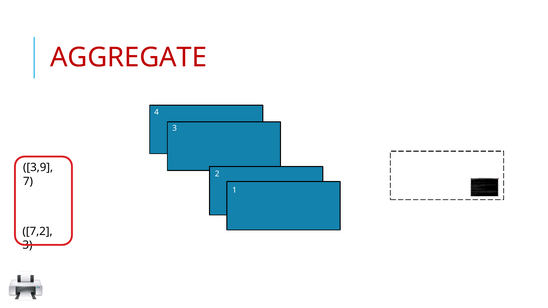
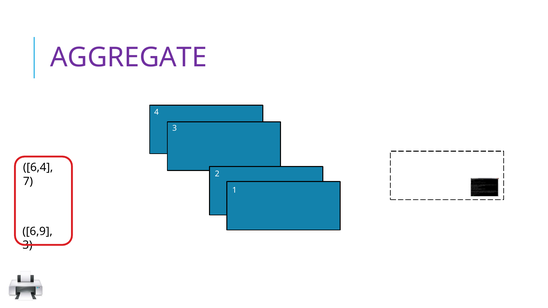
AGGREGATE colour: red -> purple
3,9: 3,9 -> 6,4
7,2: 7,2 -> 6,9
